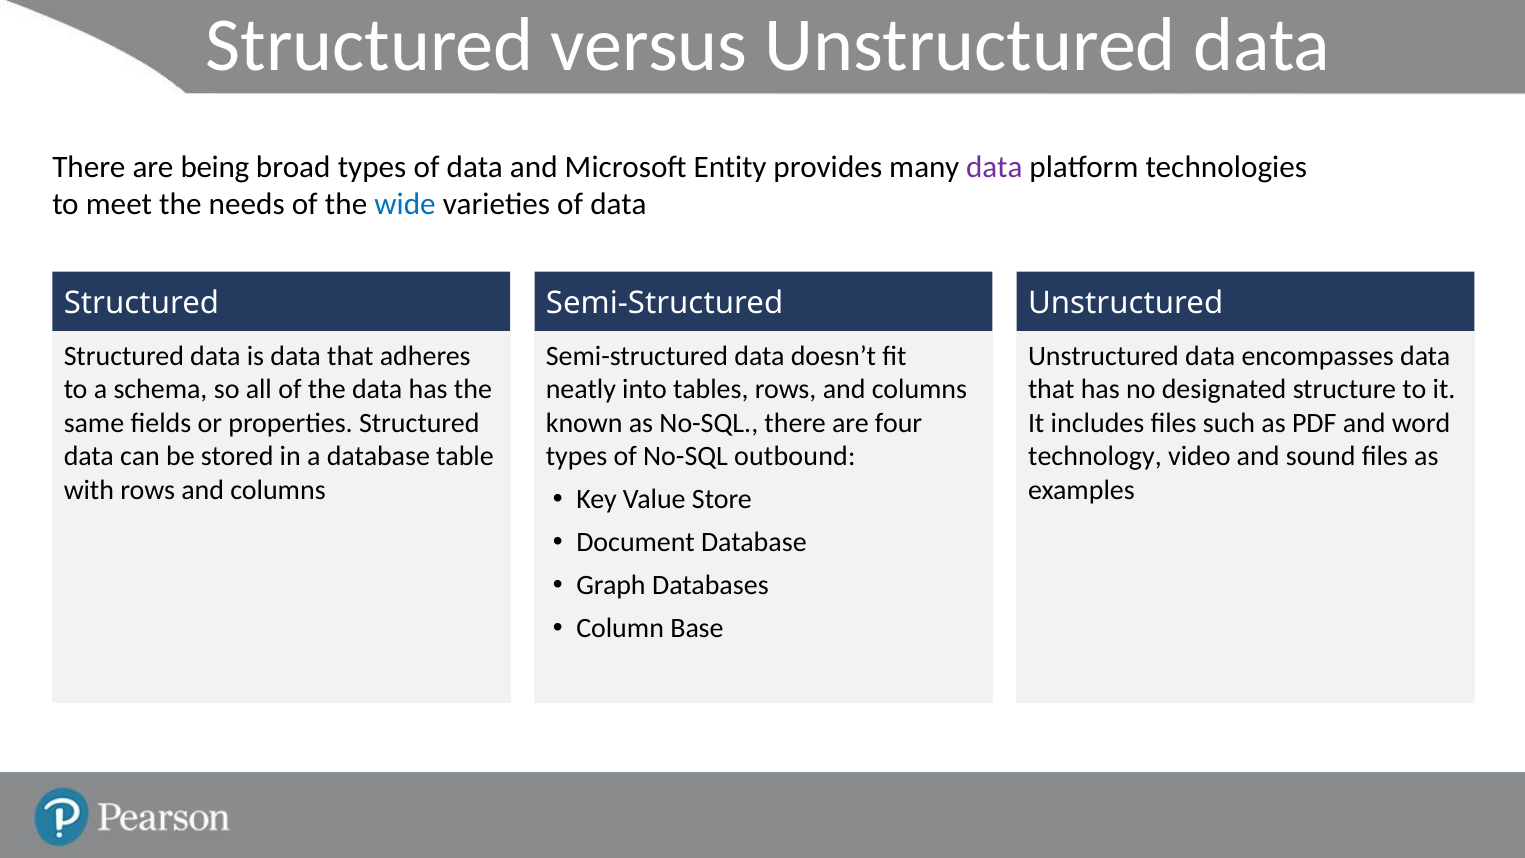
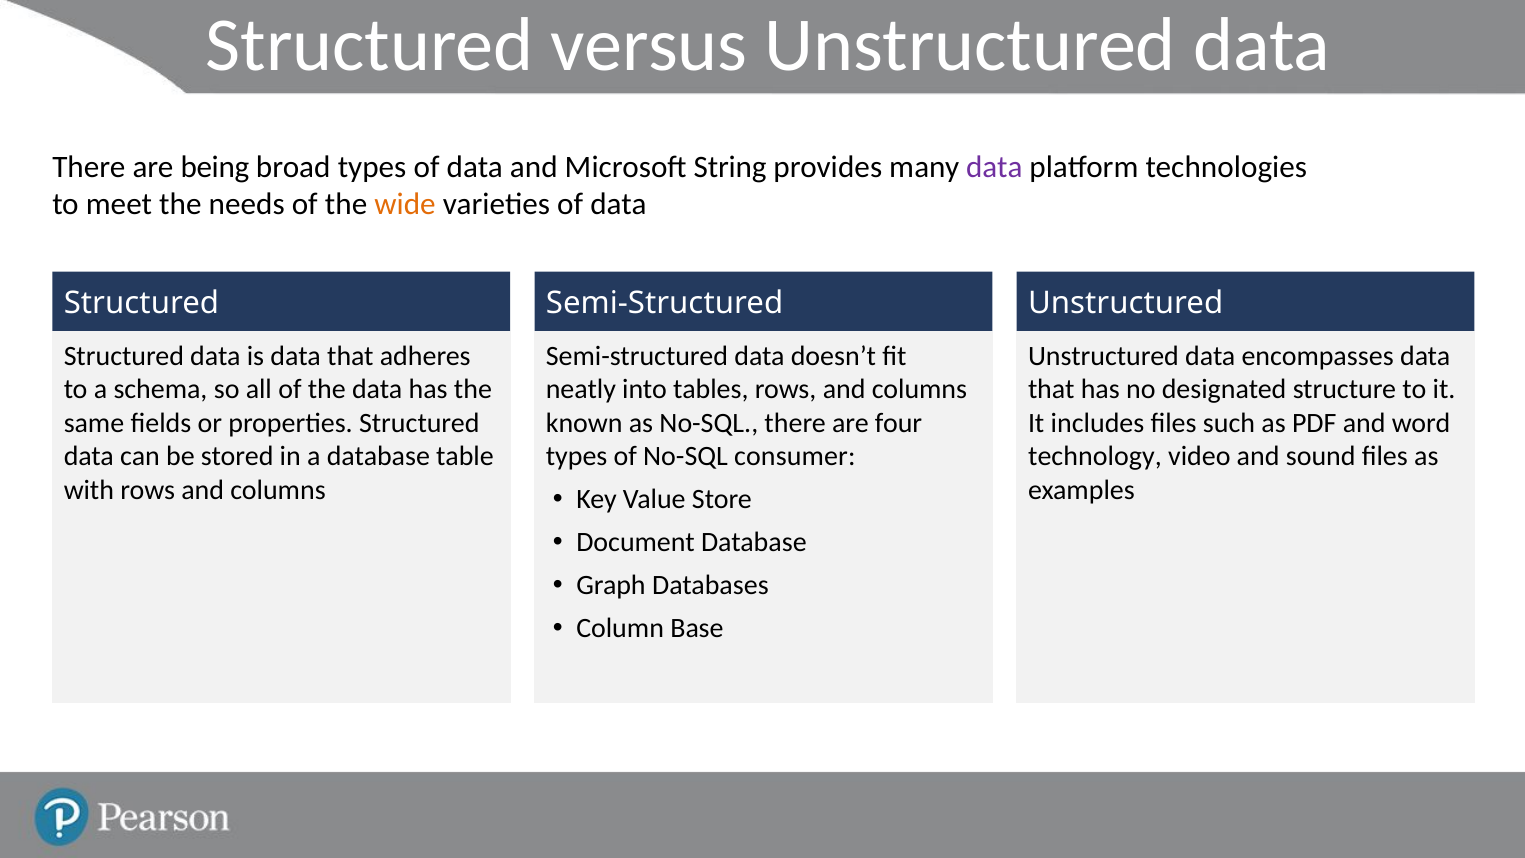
Entity: Entity -> String
wide colour: blue -> orange
outbound: outbound -> consumer
